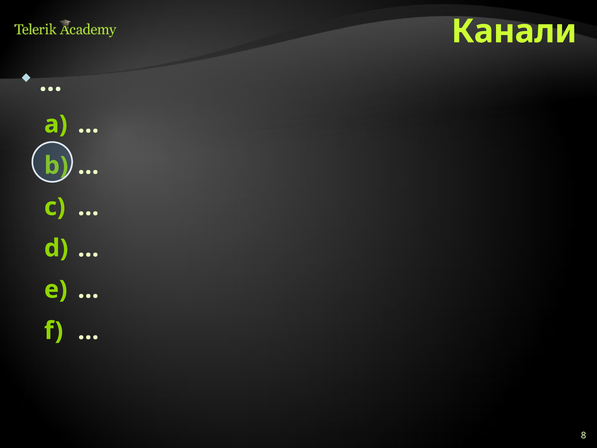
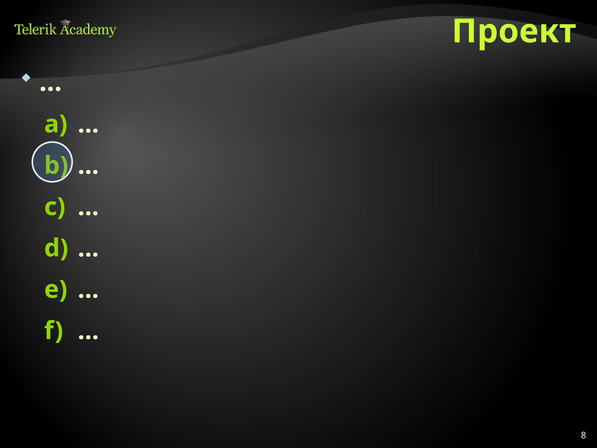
Канали: Канали -> Проект
